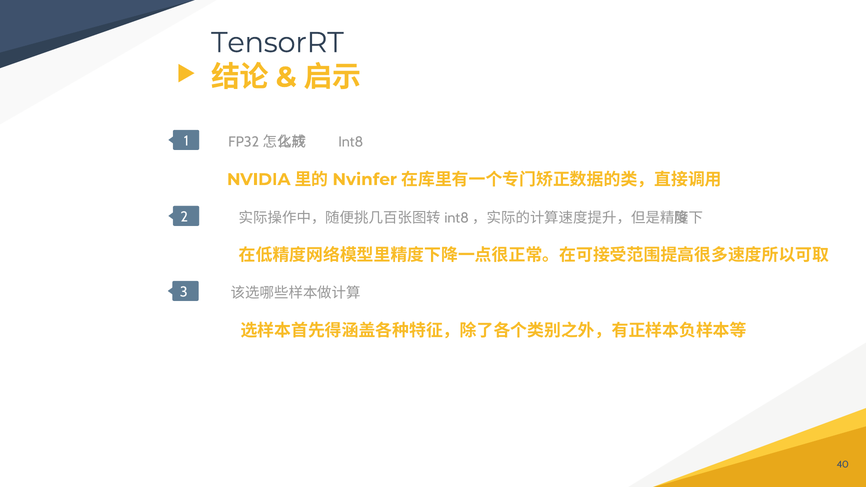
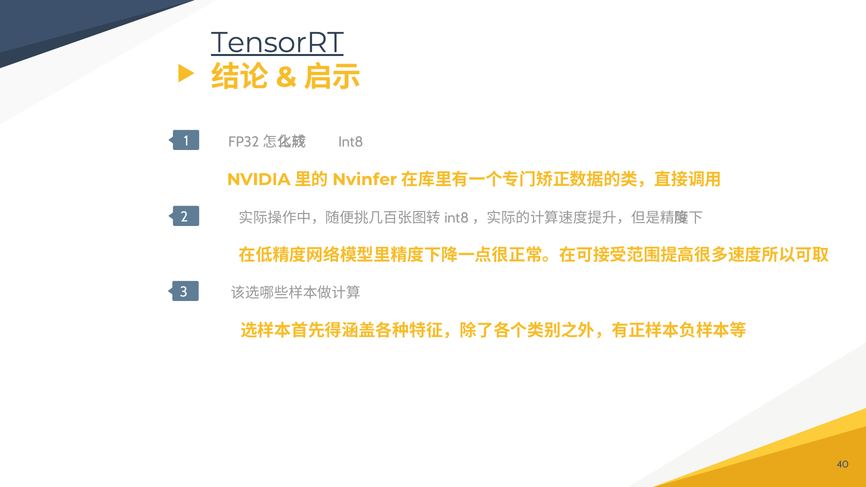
TensorRT underline: none -> present
